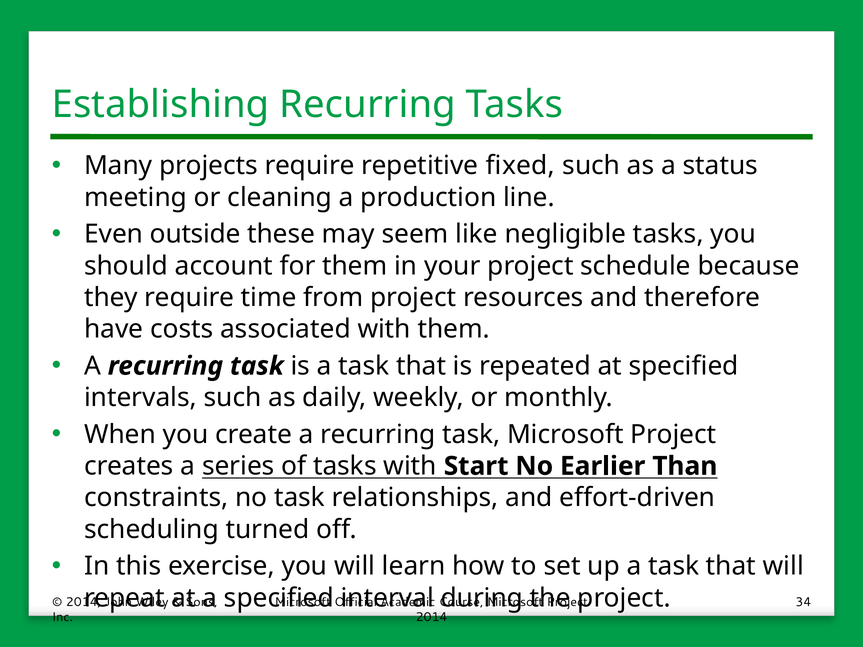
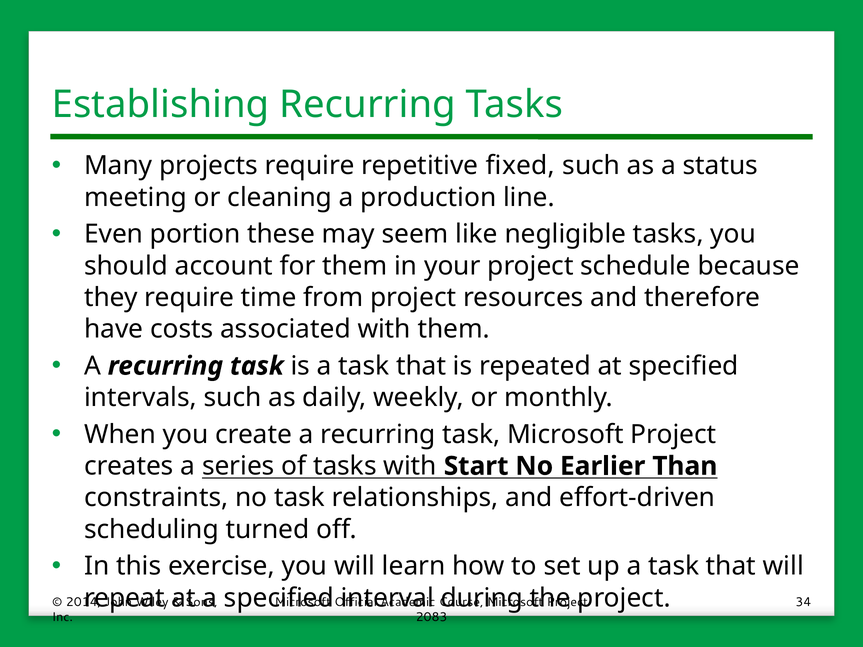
outside: outside -> portion
2014 at (432, 617): 2014 -> 2083
